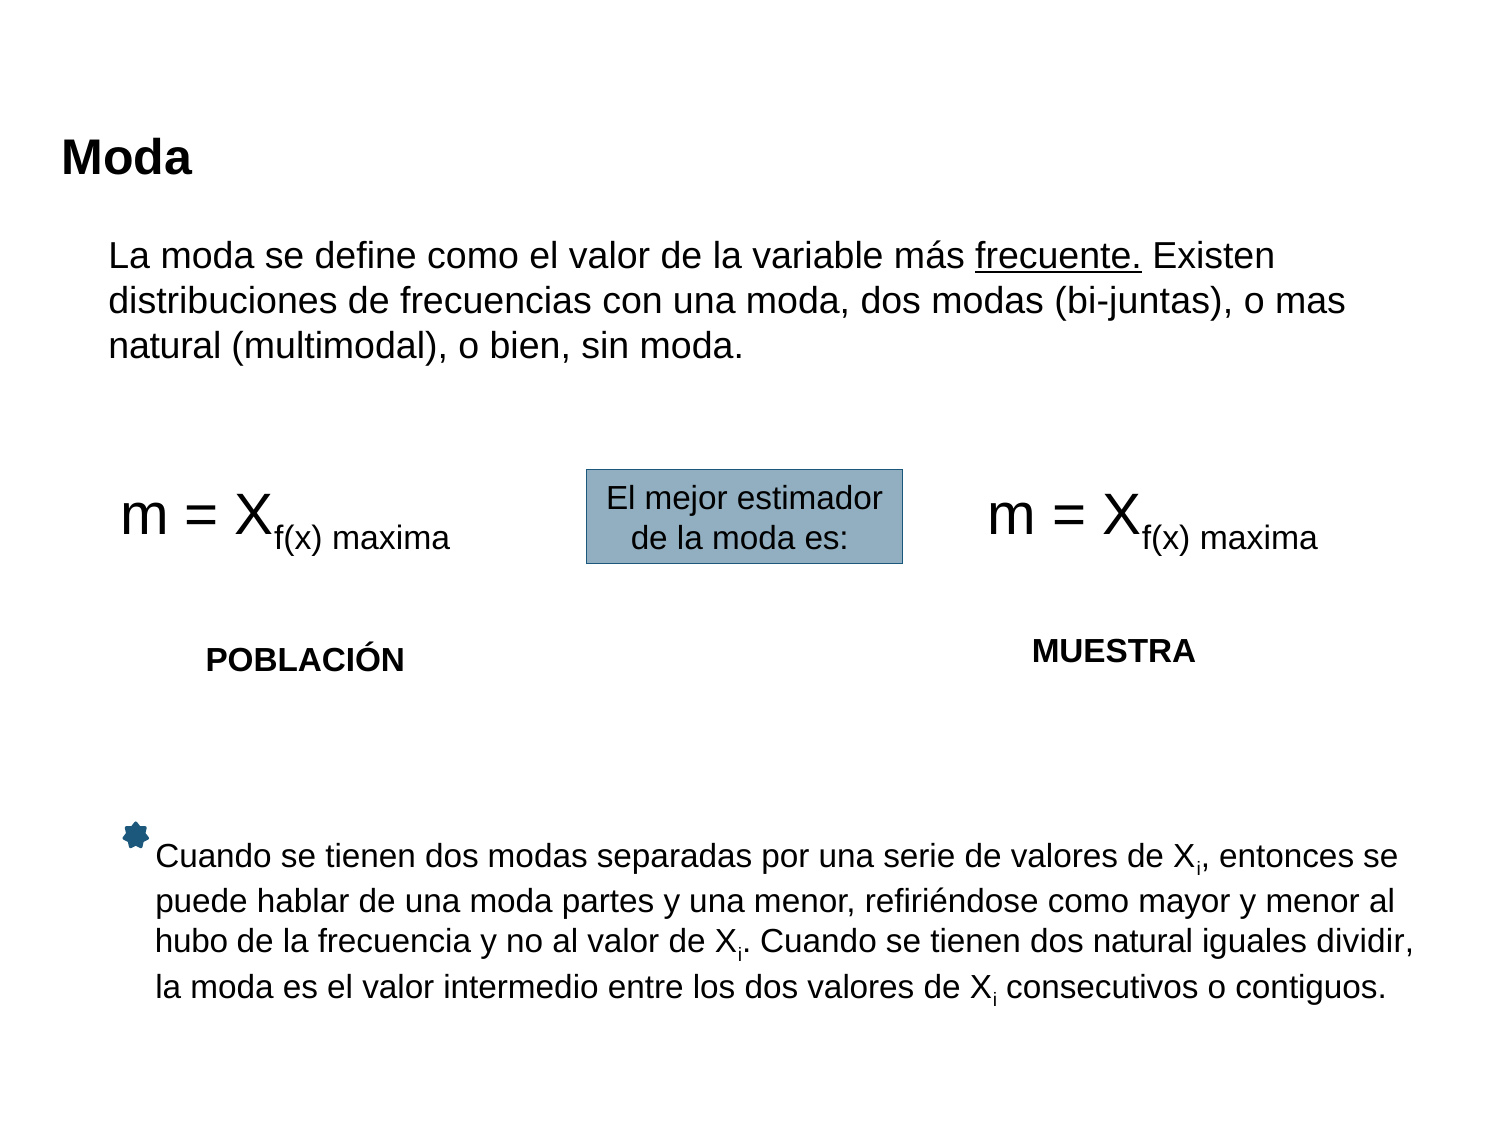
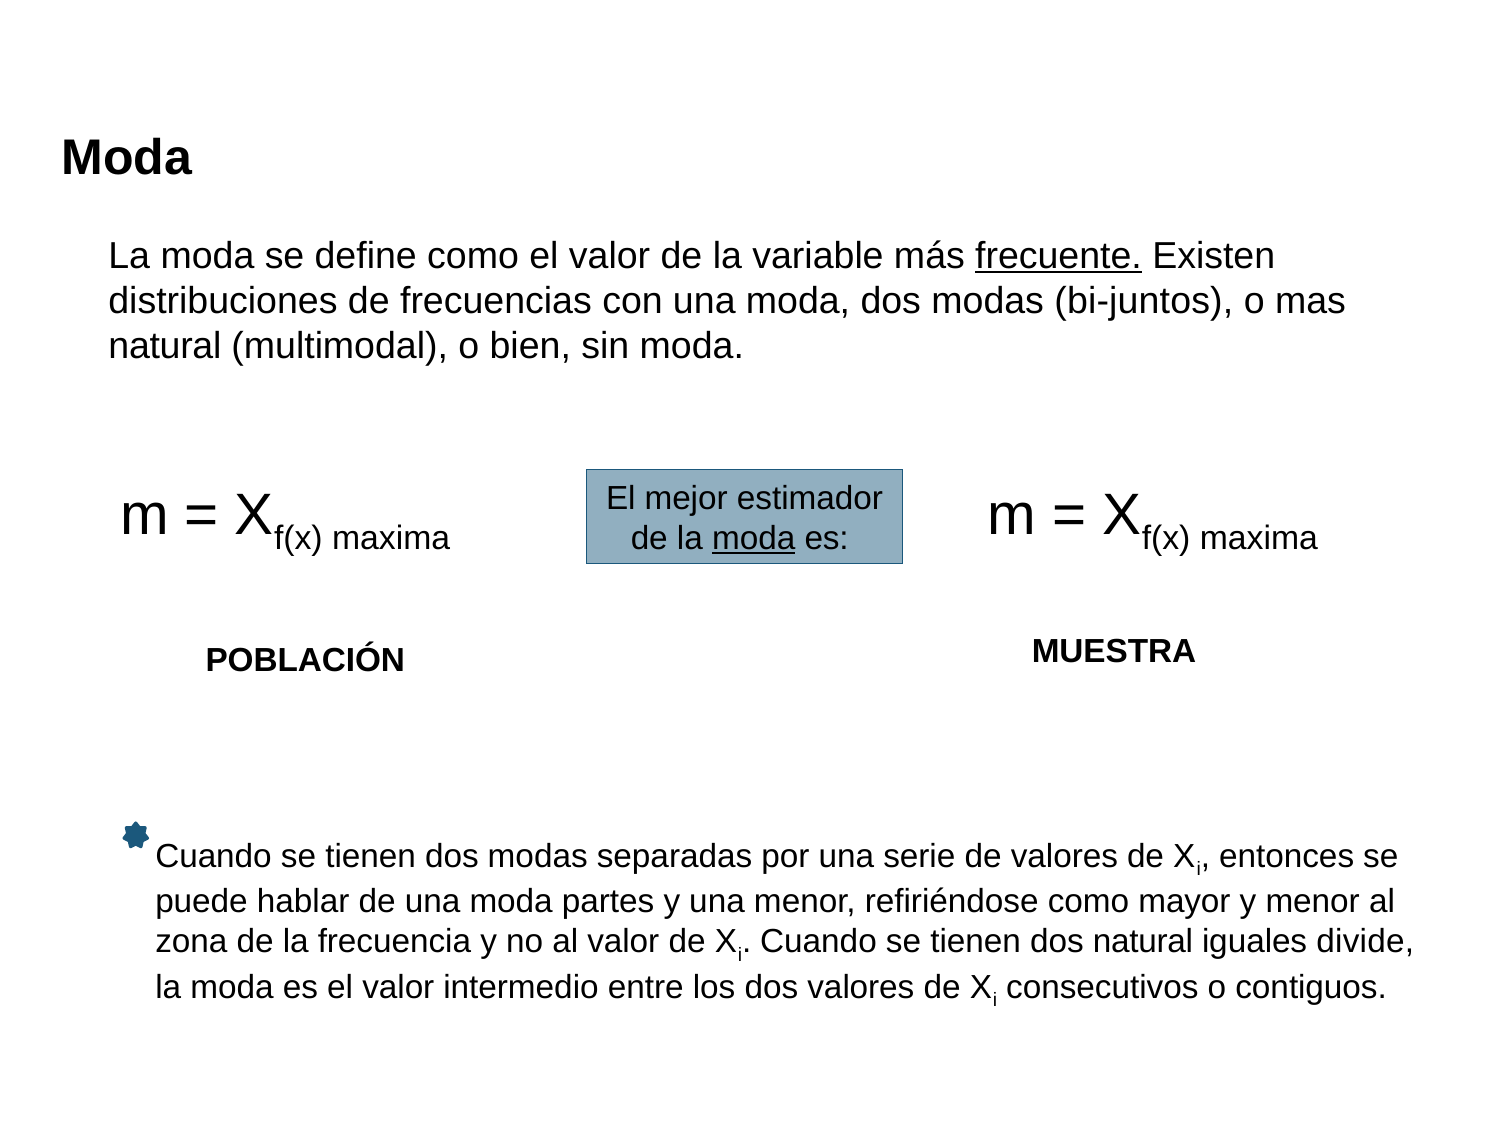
bi-juntas: bi-juntas -> bi-juntos
moda at (754, 539) underline: none -> present
hubo: hubo -> zona
dividir: dividir -> divide
